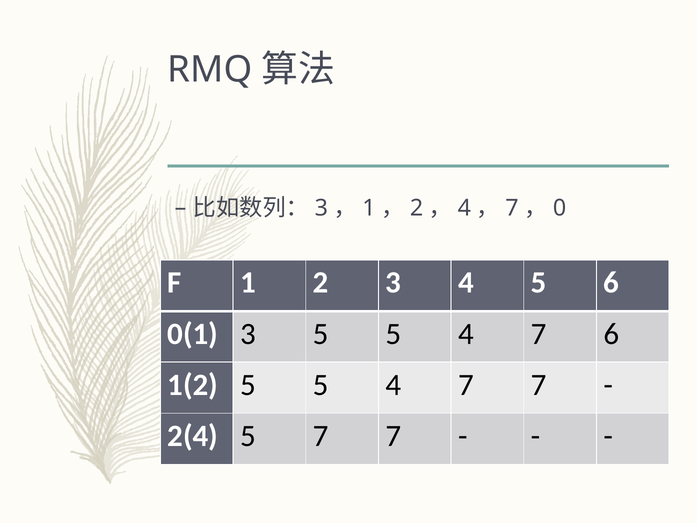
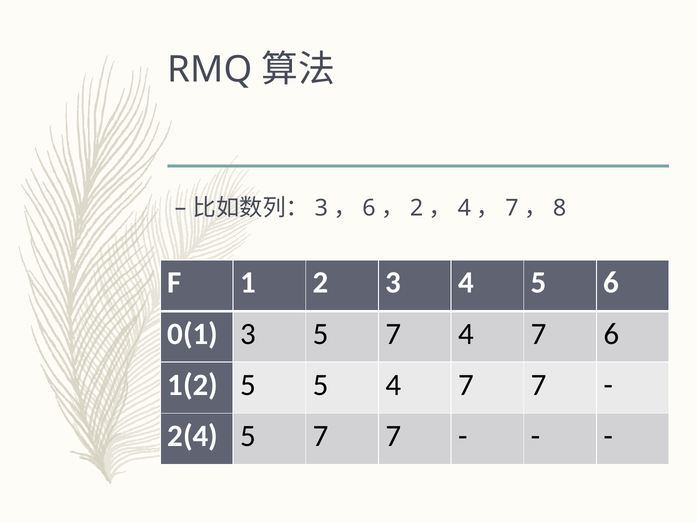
1 at (369, 208): 1 -> 6
0: 0 -> 8
3 5 5: 5 -> 7
